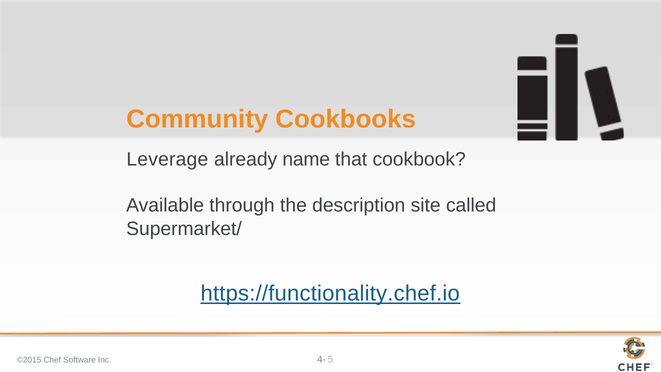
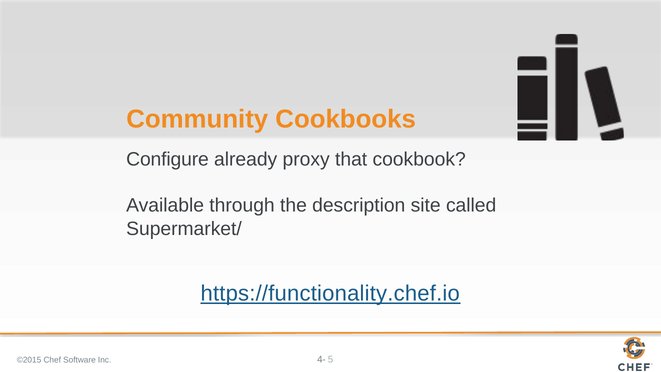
Leverage: Leverage -> Configure
name: name -> proxy
